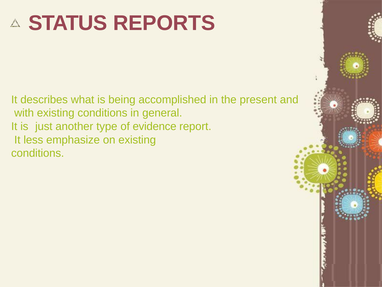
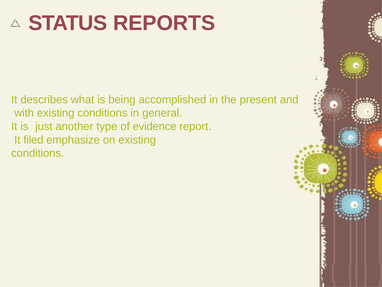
less: less -> filed
